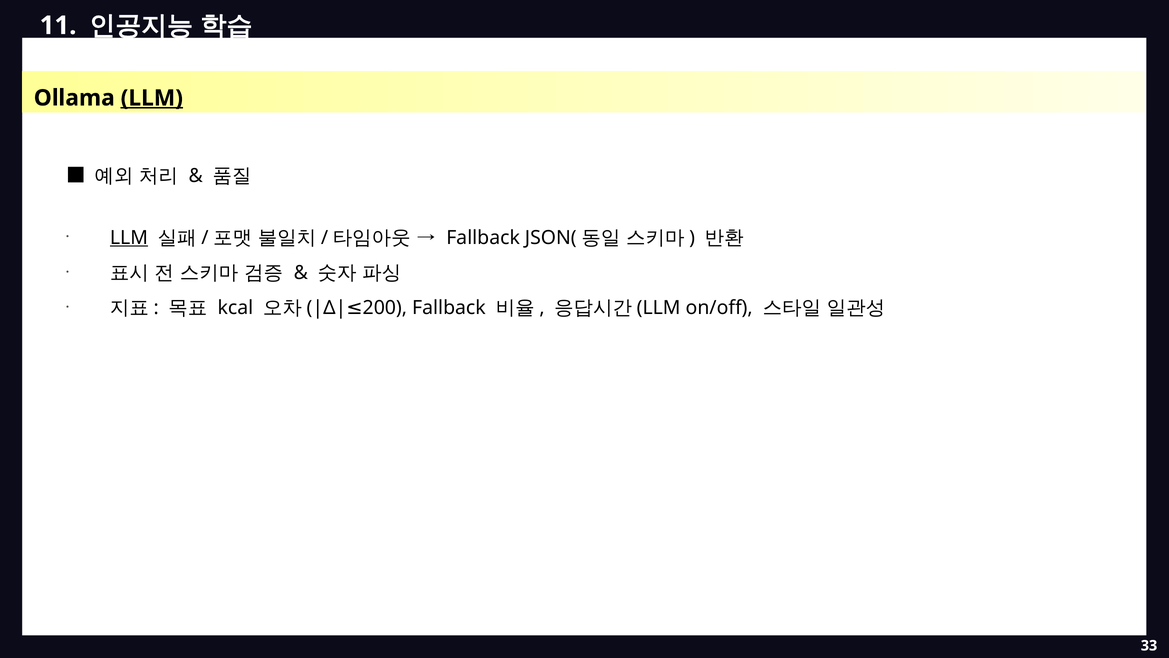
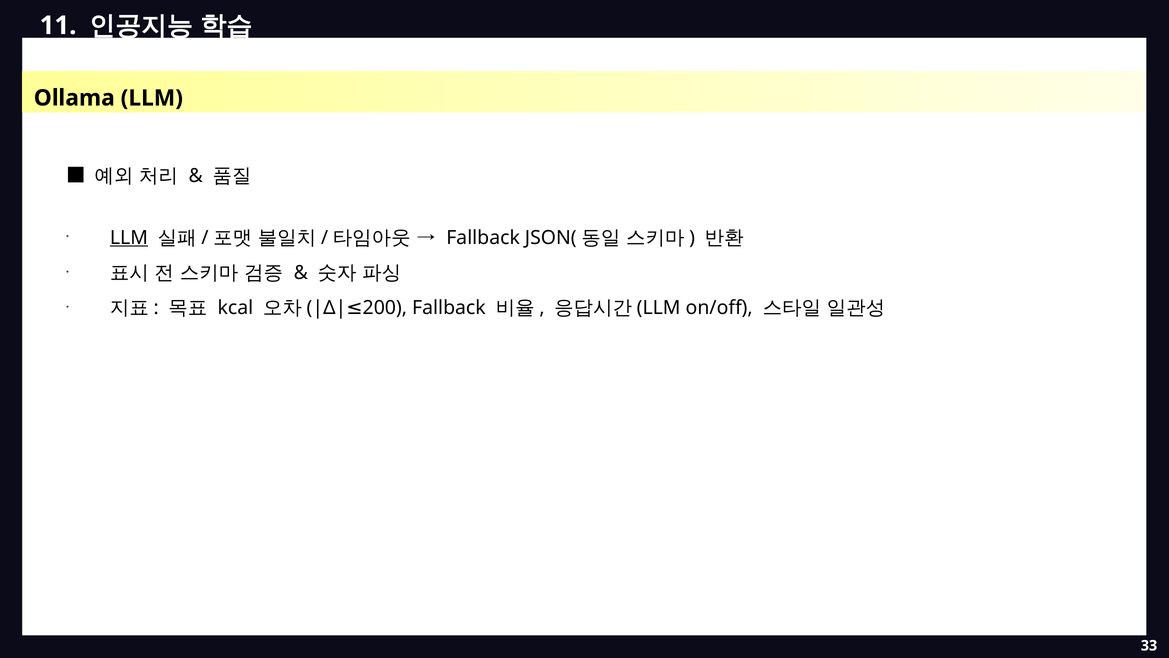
LLM at (152, 98) underline: present -> none
